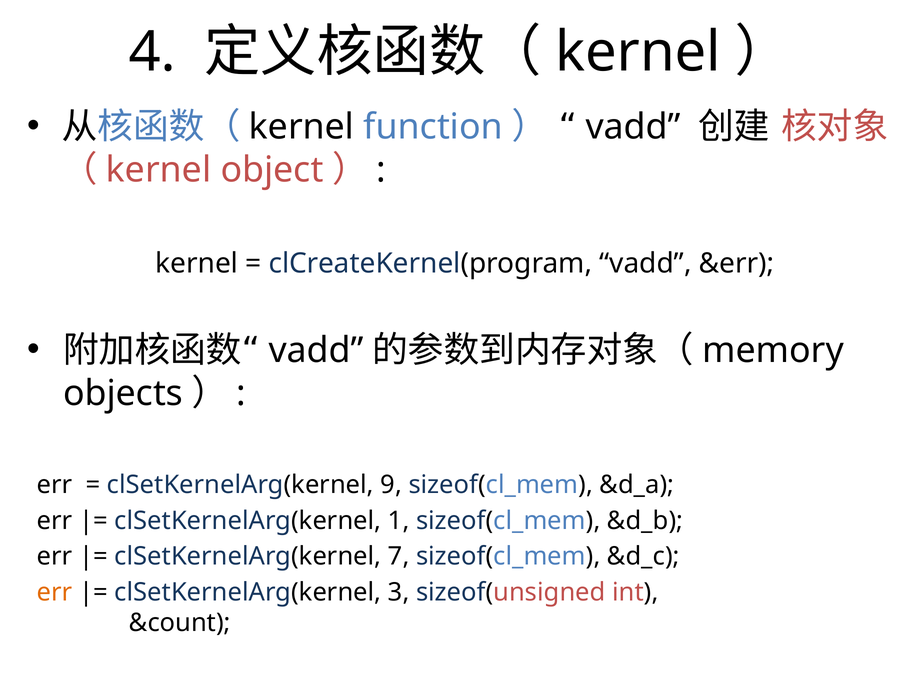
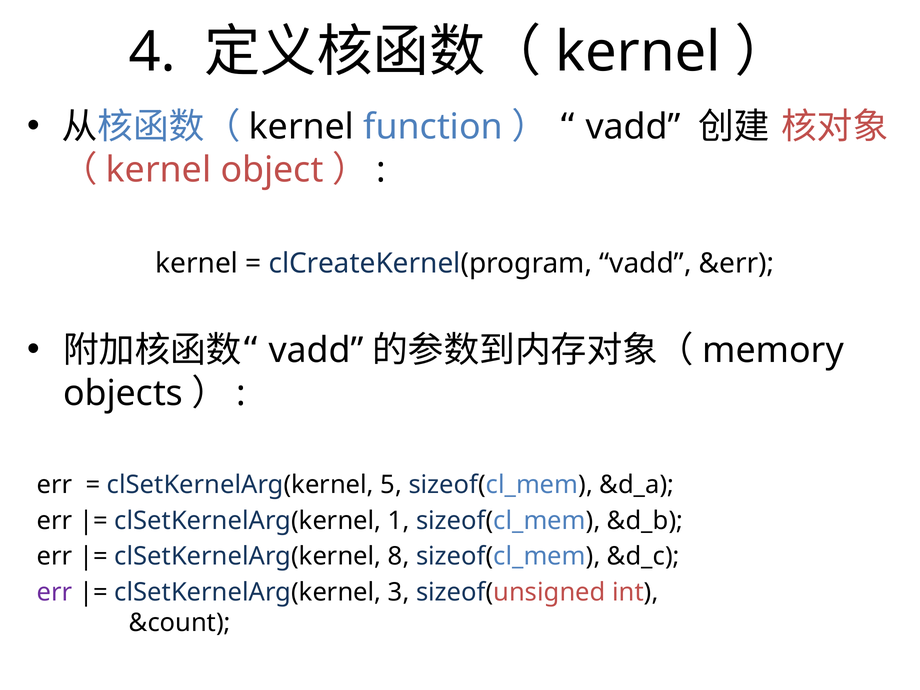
9: 9 -> 5
7: 7 -> 8
err at (55, 592) colour: orange -> purple
